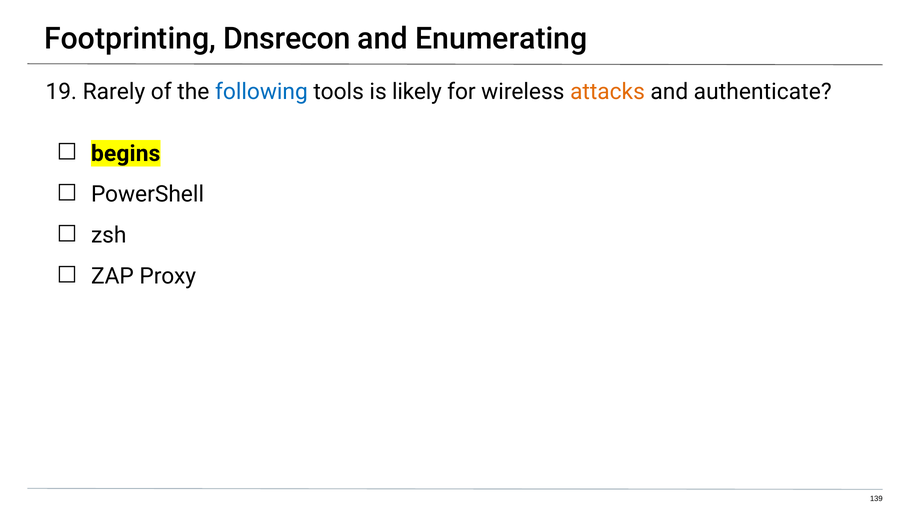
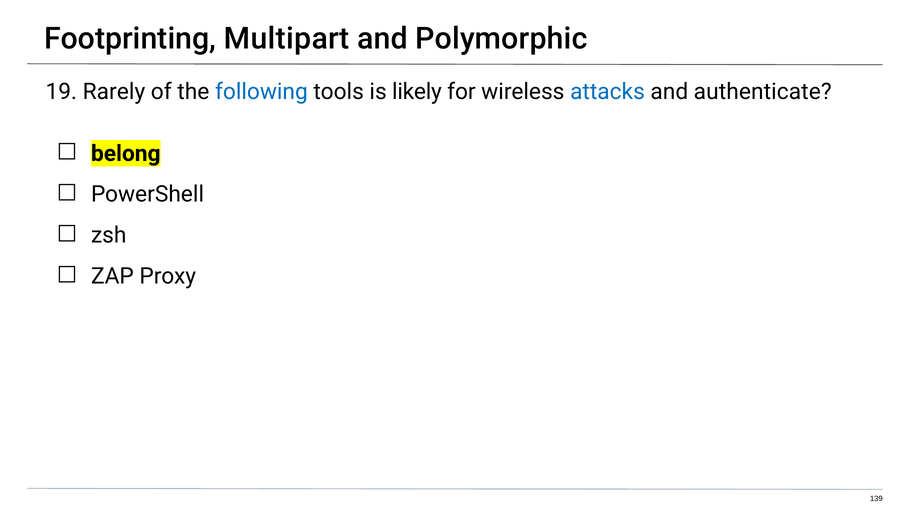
Dnsrecon: Dnsrecon -> Multipart
Enumerating: Enumerating -> Polymorphic
attacks colour: orange -> blue
begins: begins -> belong
